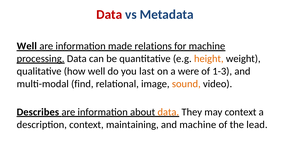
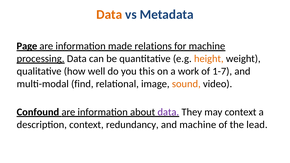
Data at (109, 15) colour: red -> orange
Well at (27, 46): Well -> Page
last: last -> this
were: were -> work
1-3: 1-3 -> 1-7
Describes: Describes -> Confound
data at (168, 112) colour: orange -> purple
maintaining: maintaining -> redundancy
